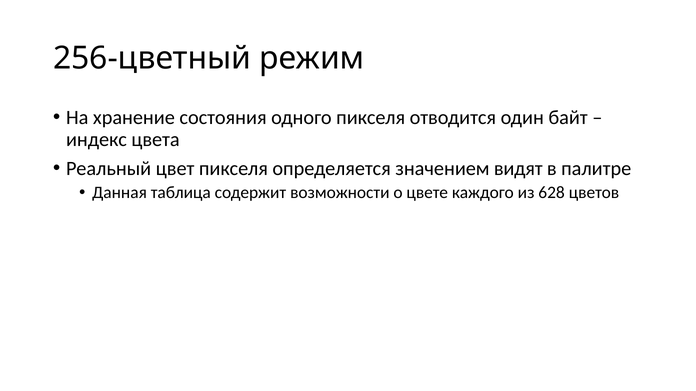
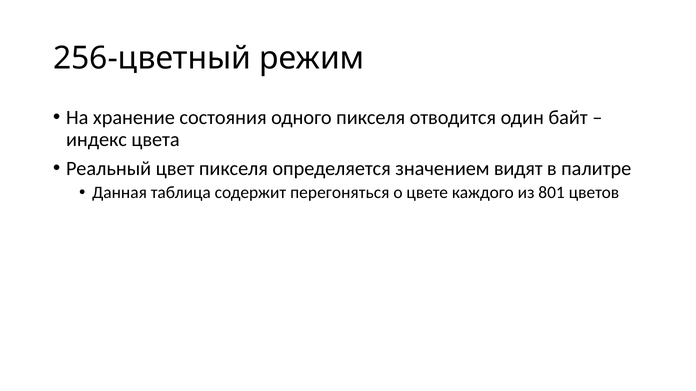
возможности: возможности -> перегоняться
628: 628 -> 801
